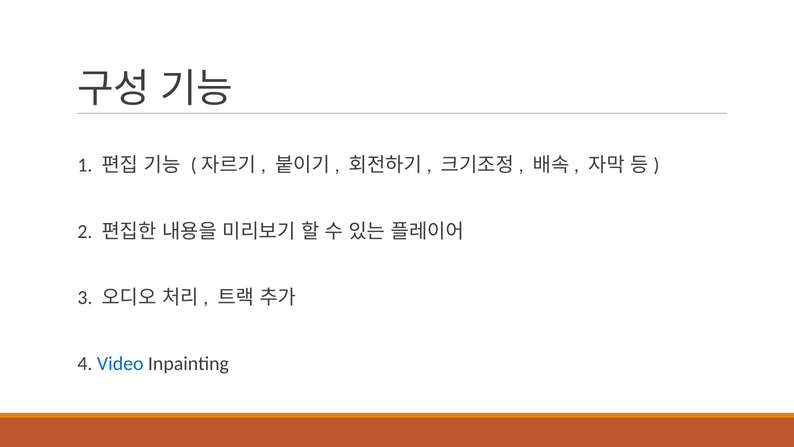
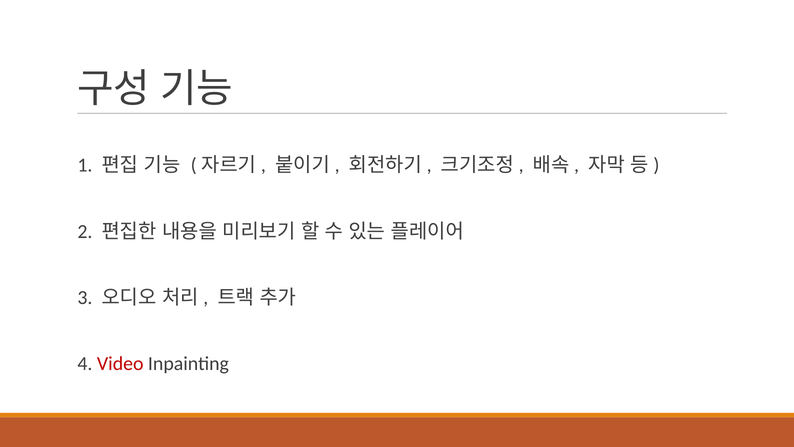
Video colour: blue -> red
